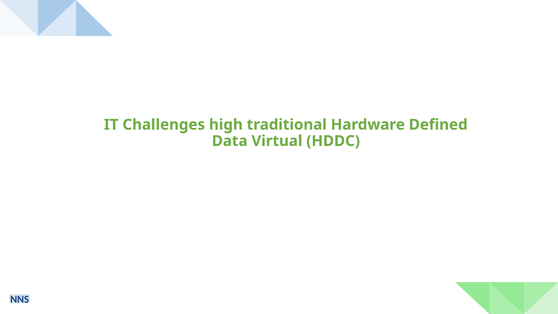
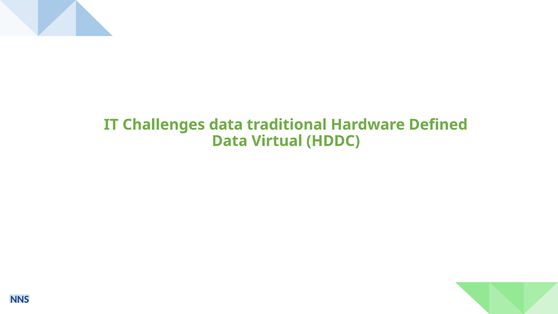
Challenges high: high -> data
